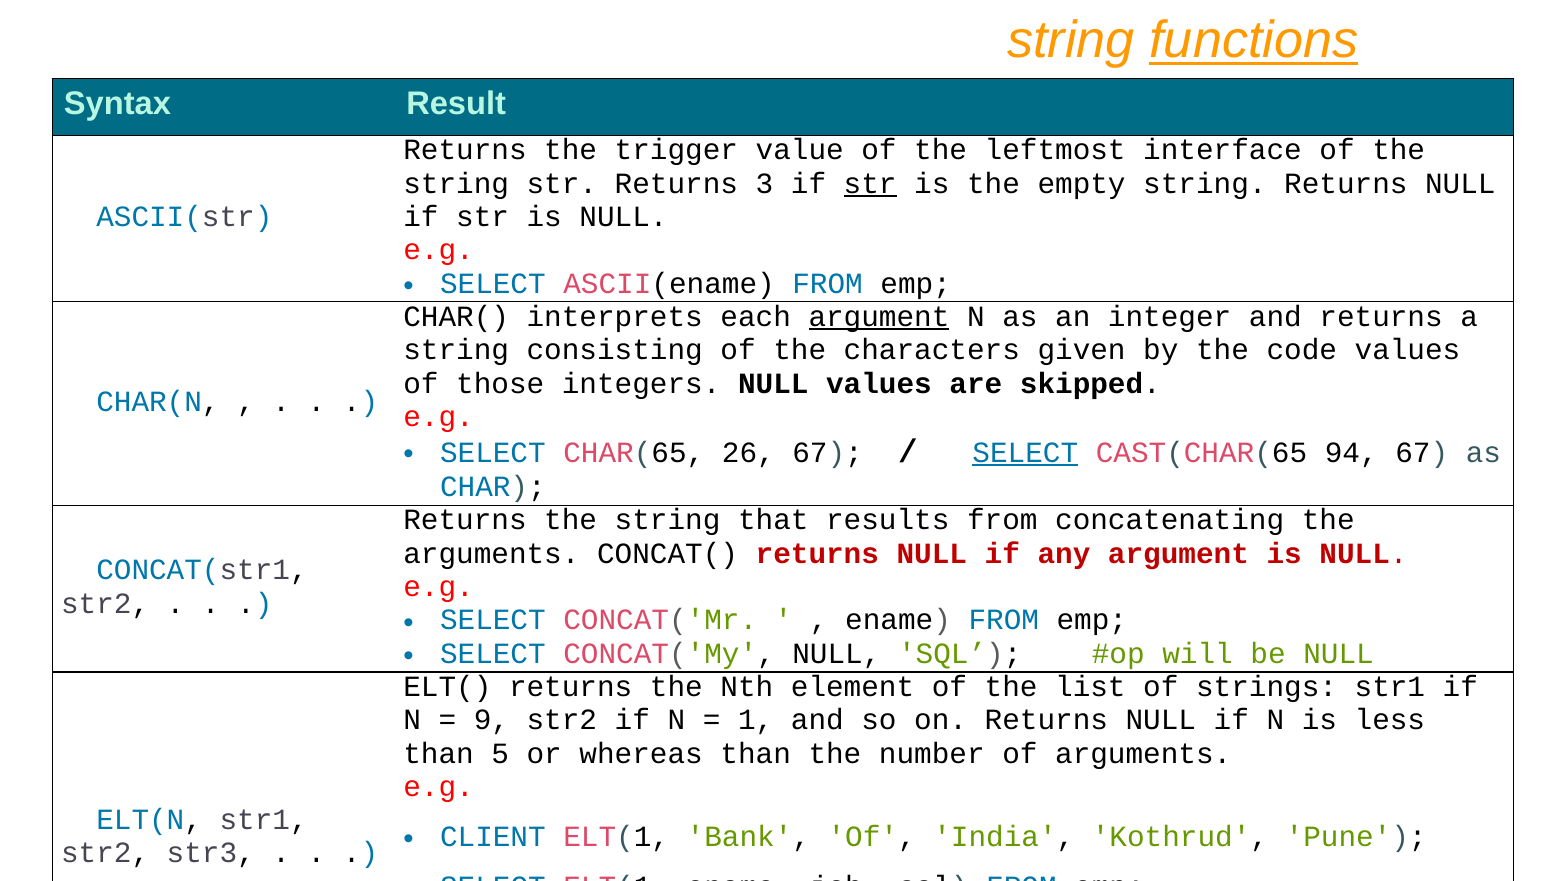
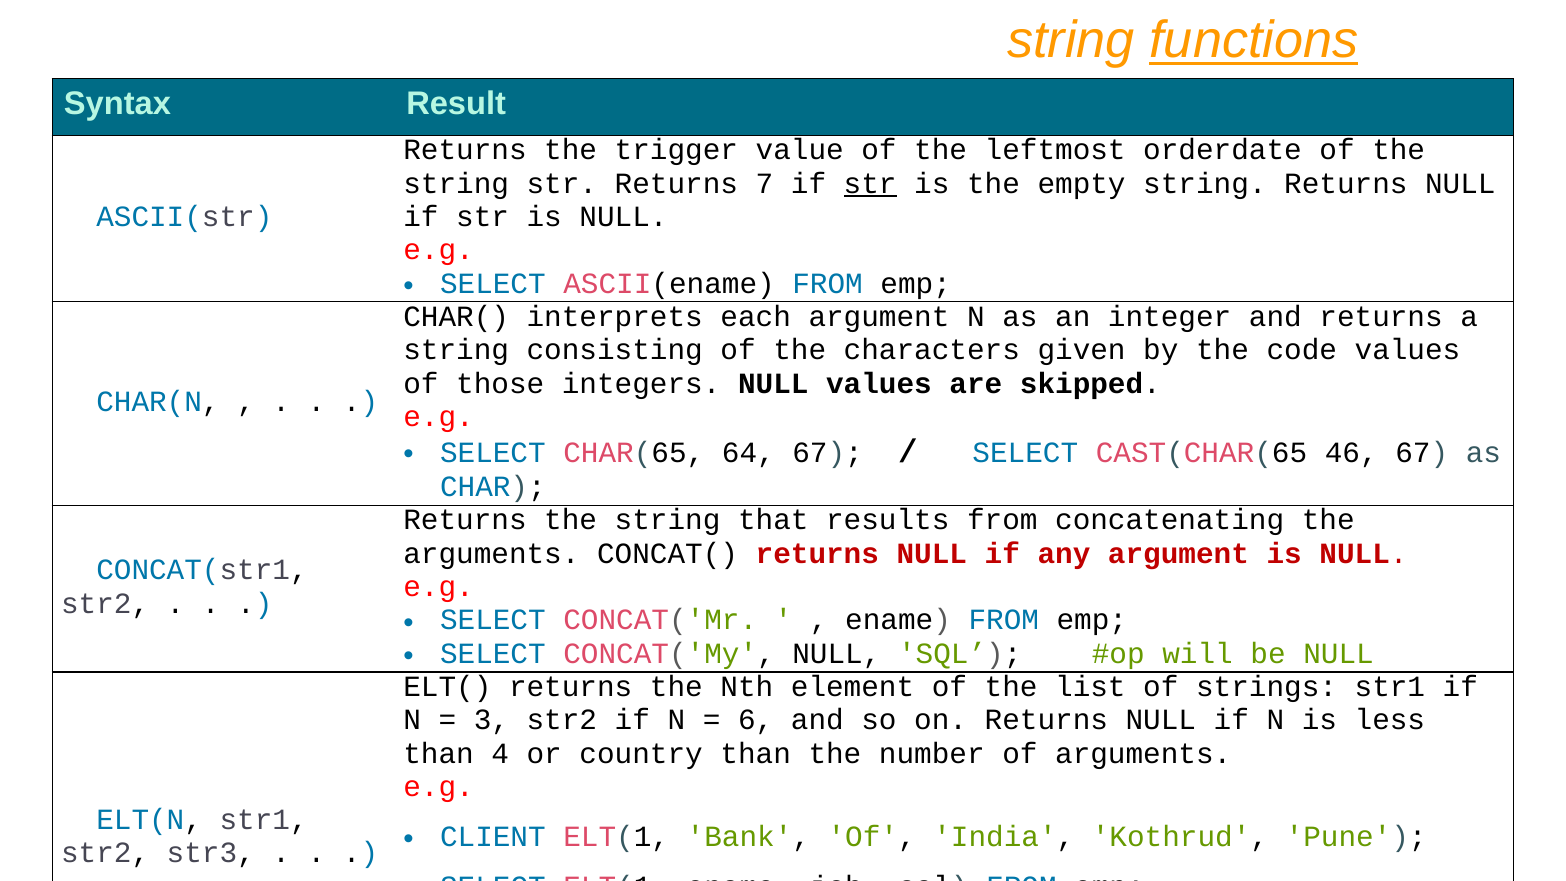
interface: interface -> orderdate
3: 3 -> 7
argument at (879, 317) underline: present -> none
26: 26 -> 64
SELECT at (1025, 453) underline: present -> none
94: 94 -> 46
9: 9 -> 3
1: 1 -> 6
5: 5 -> 4
whereas: whereas -> country
